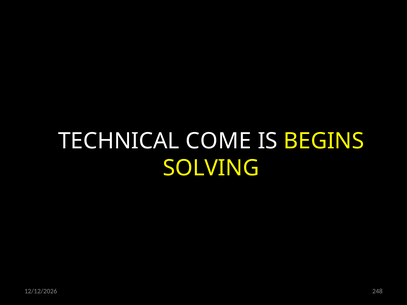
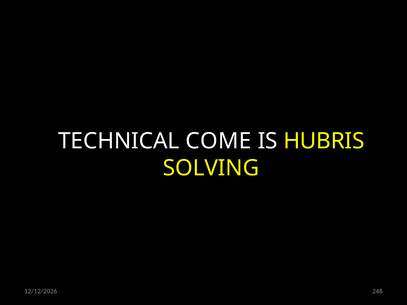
BEGINS: BEGINS -> HUBRIS
